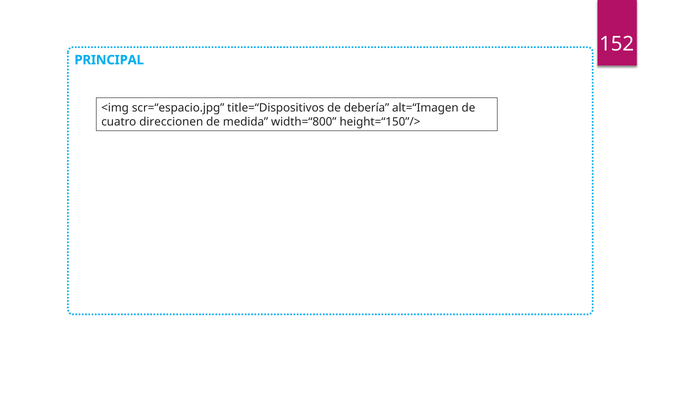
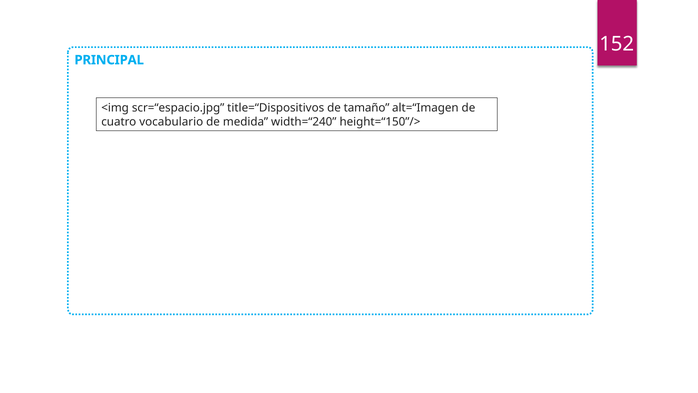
debería: debería -> tamaño
direccionen: direccionen -> vocabulario
width=“800: width=“800 -> width=“240
